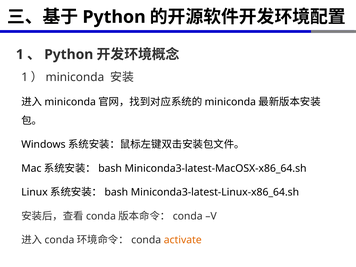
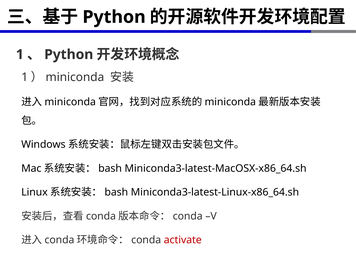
activate colour: orange -> red
